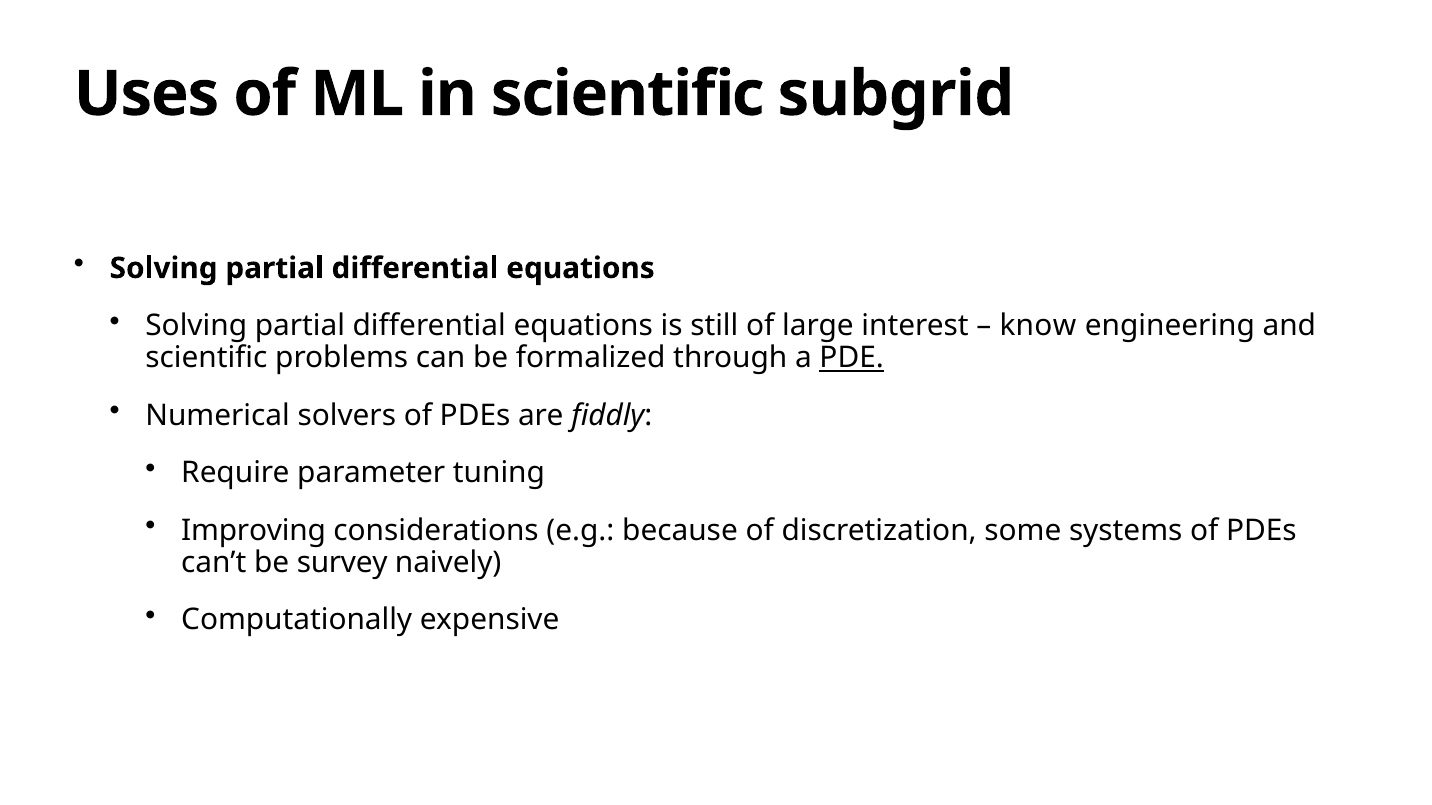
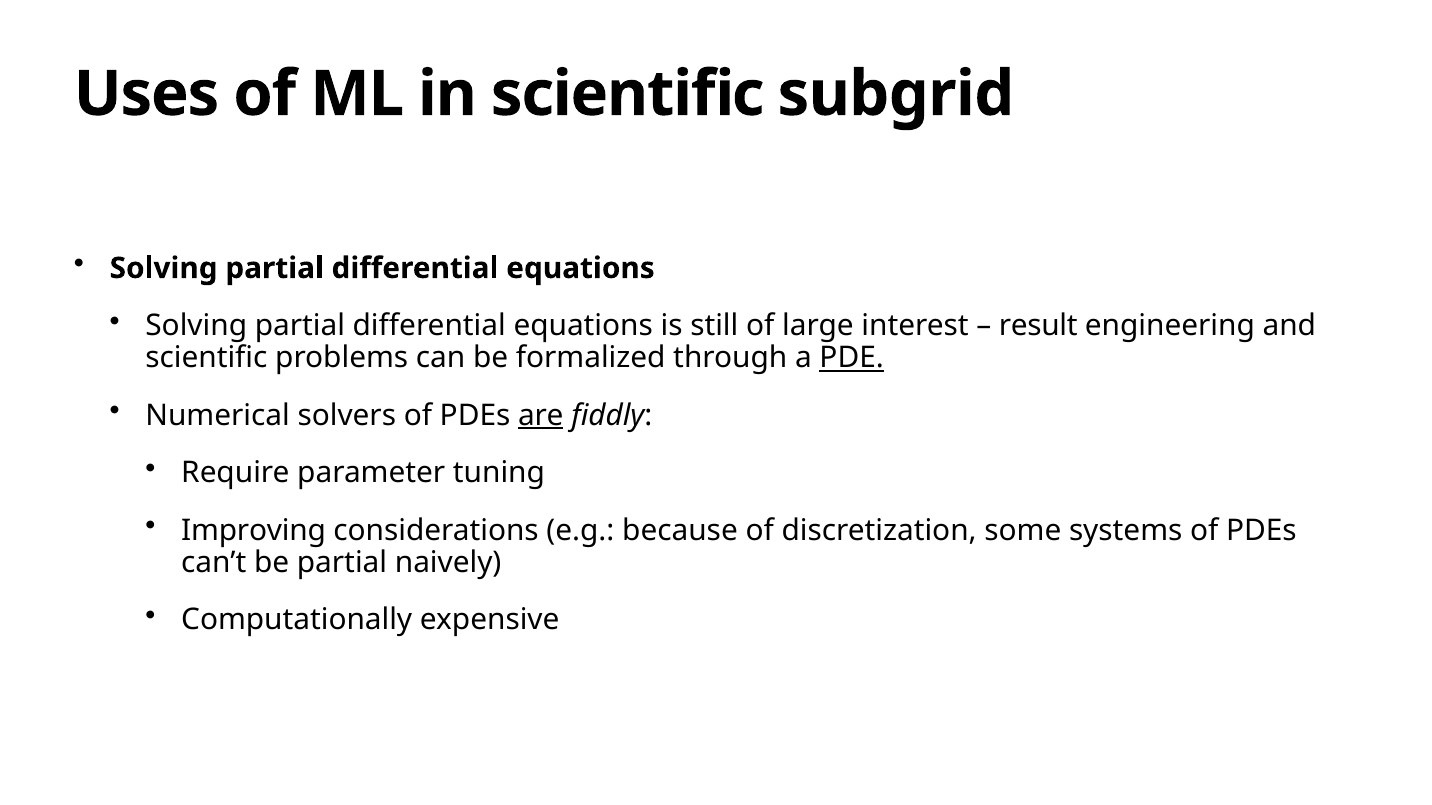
know: know -> result
are underline: none -> present
be survey: survey -> partial
